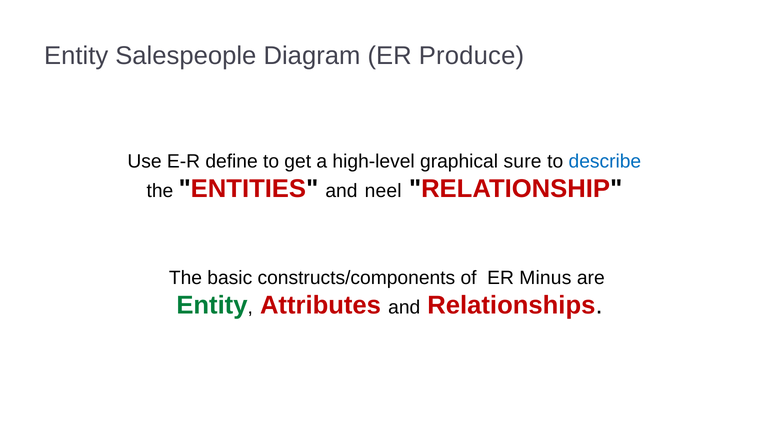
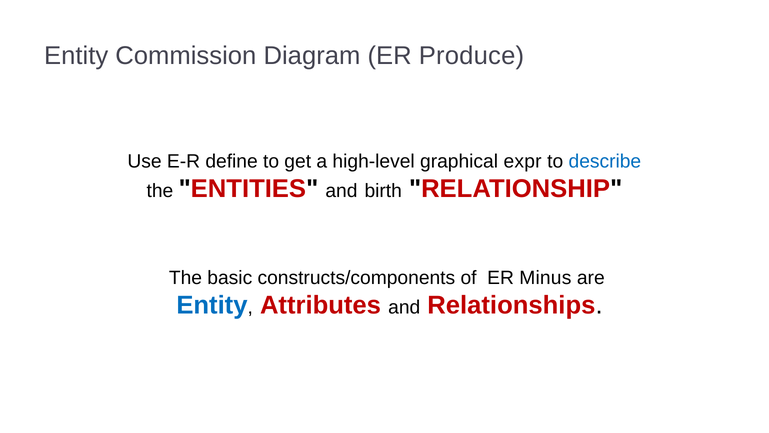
Salespeople: Salespeople -> Commission
sure: sure -> expr
neel: neel -> birth
Entity at (212, 305) colour: green -> blue
